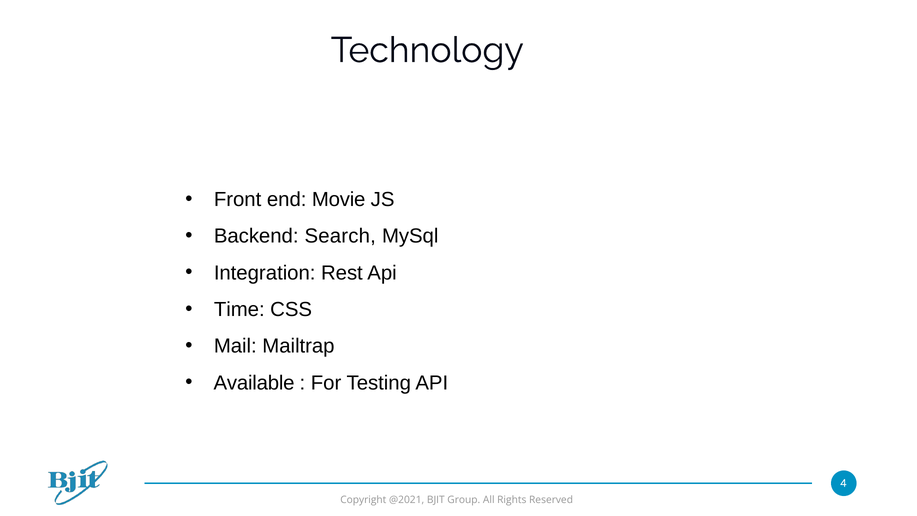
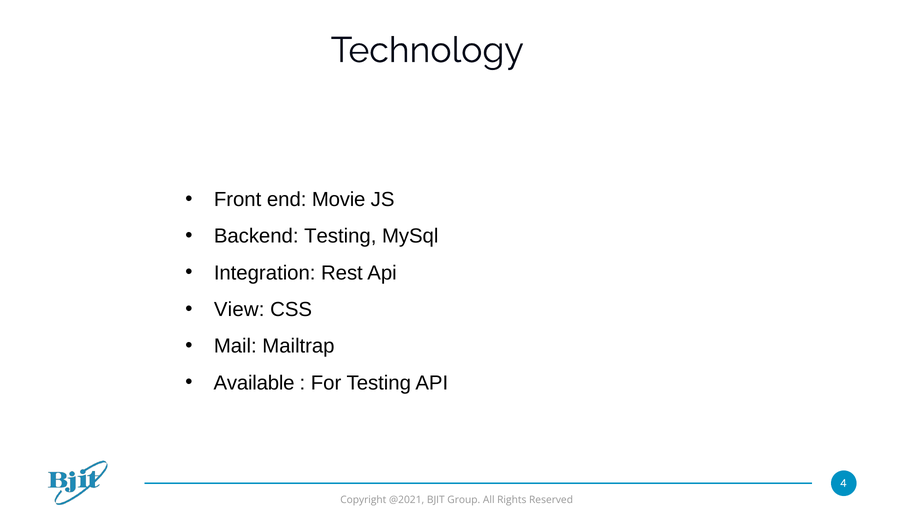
Backend Search: Search -> Testing
Time: Time -> View
